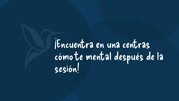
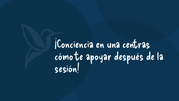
¡Encuentra: ¡Encuentra -> ¡Conciencia
mental: mental -> apoyar
